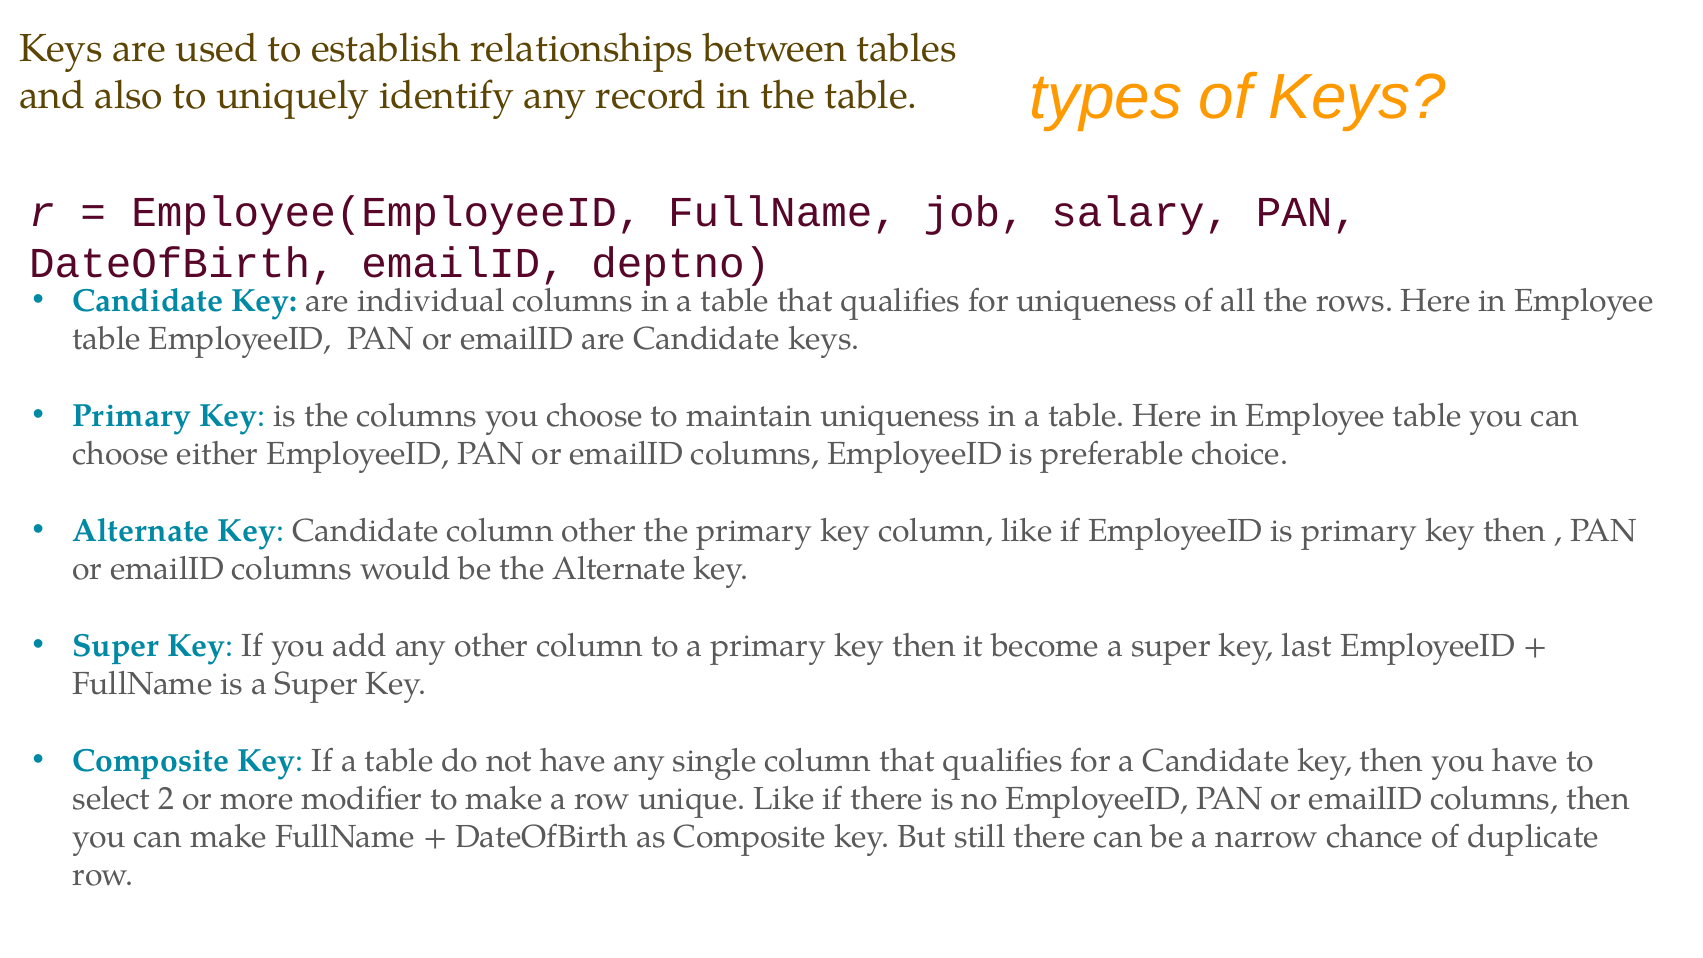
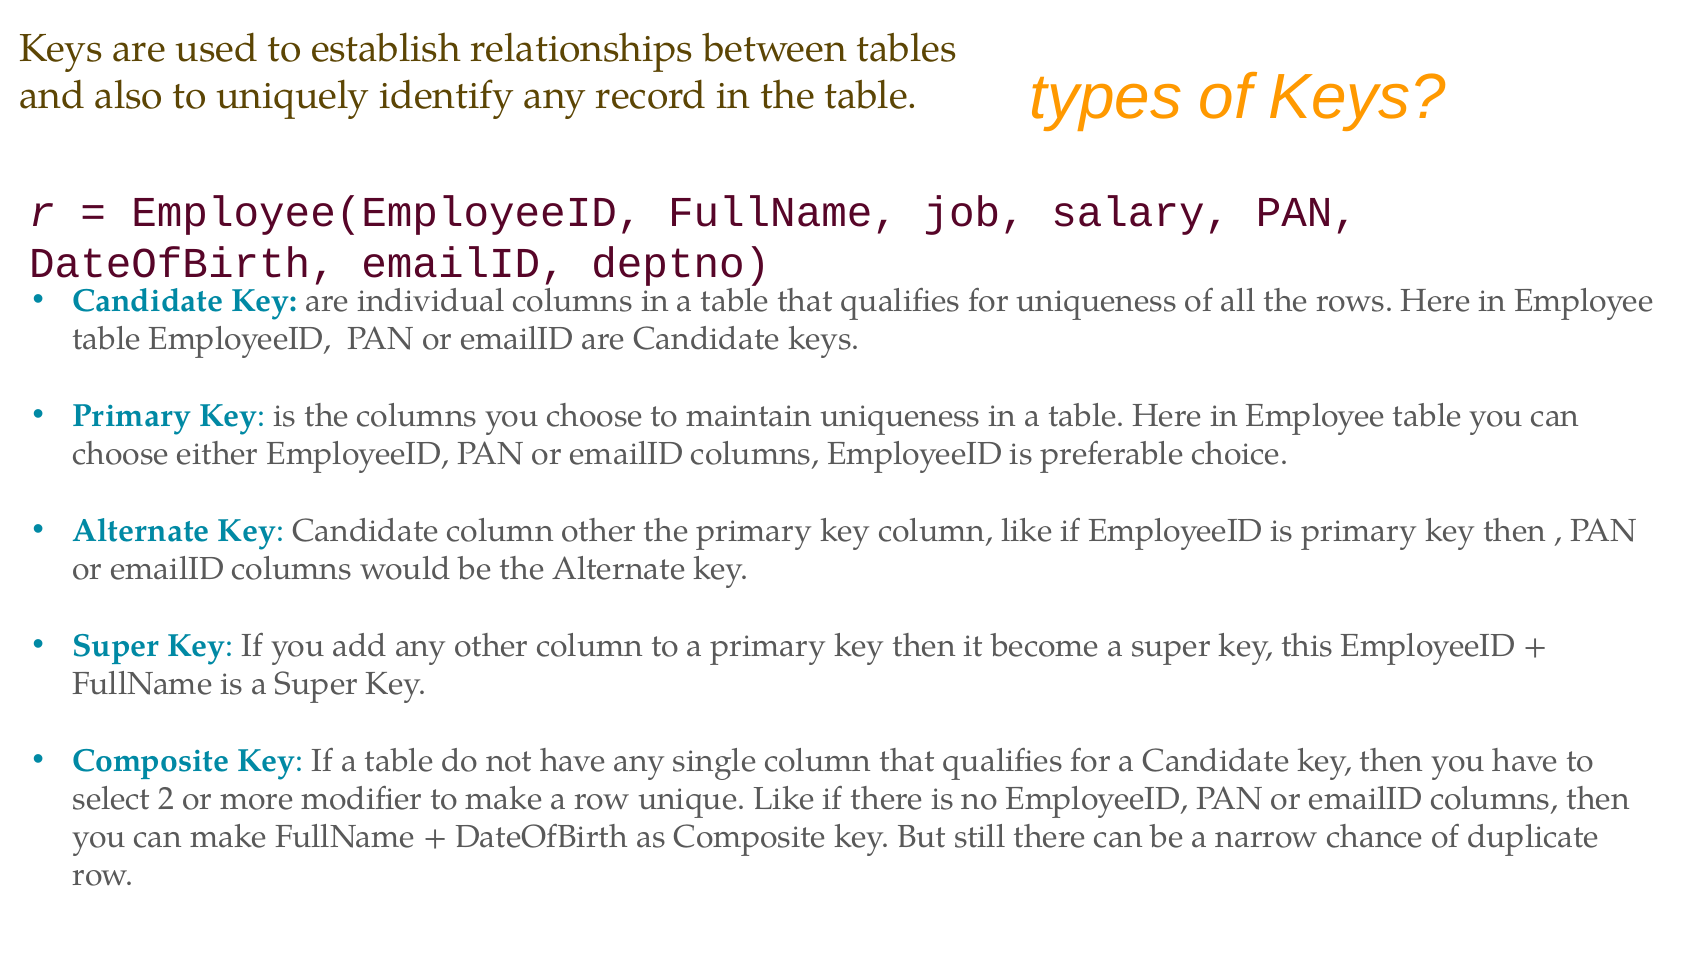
last: last -> this
